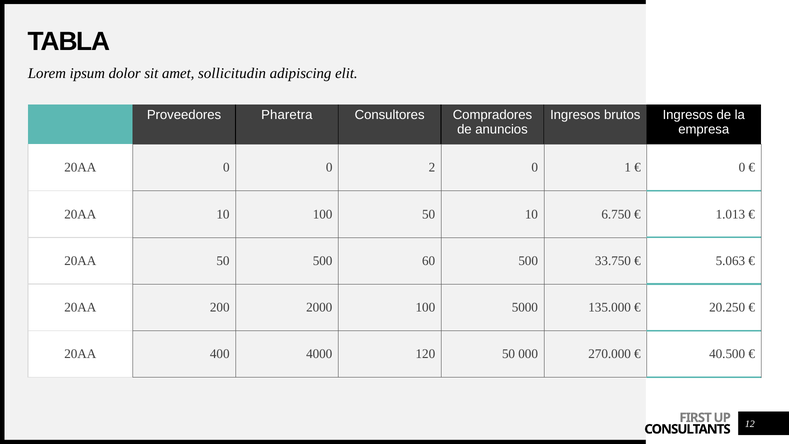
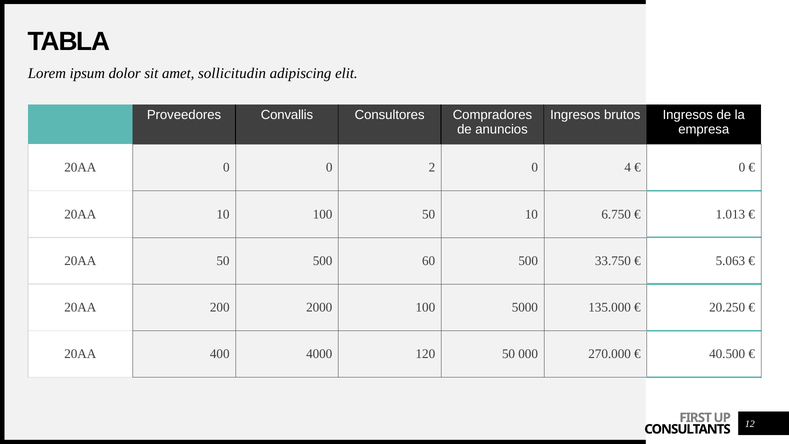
Pharetra: Pharetra -> Convallis
1: 1 -> 4
